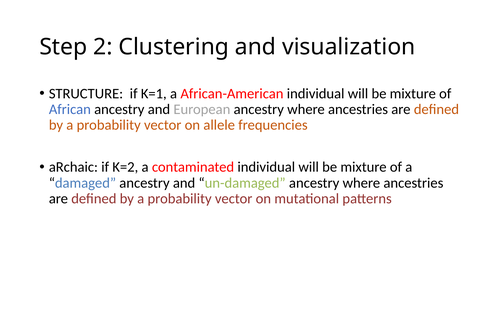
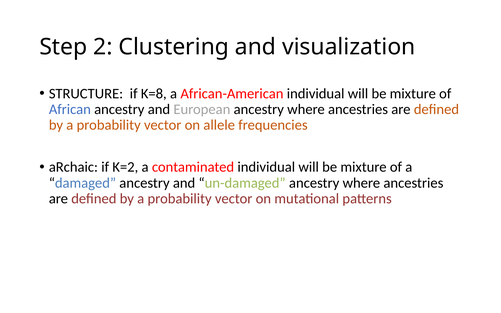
K=1: K=1 -> K=8
